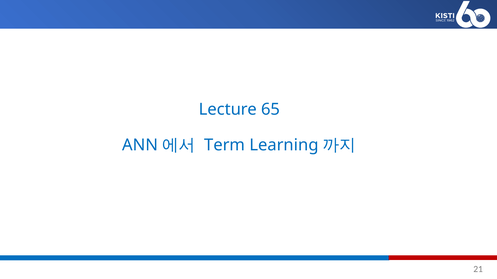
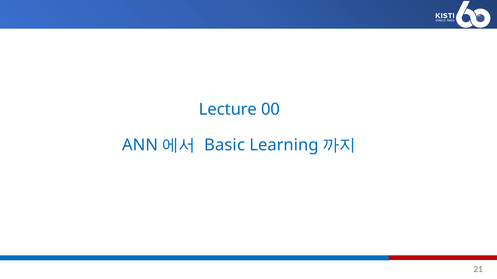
65: 65 -> 00
Term: Term -> Basic
